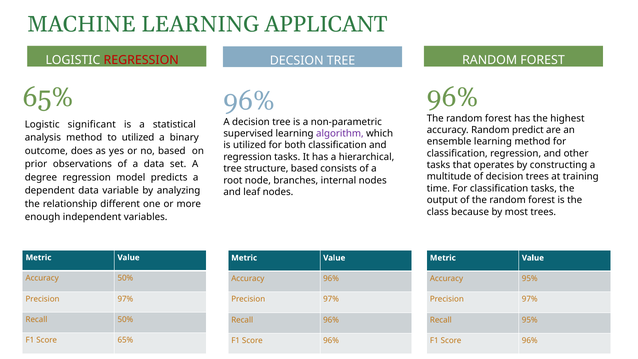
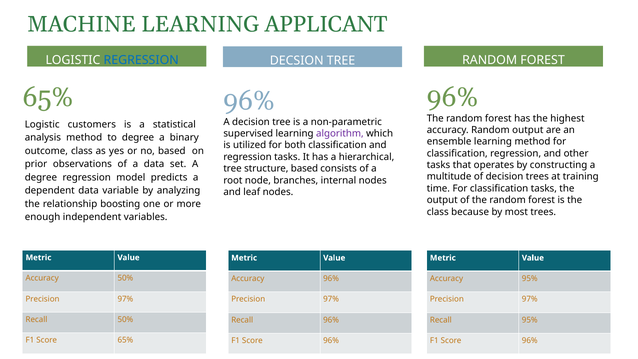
REGRESSION at (141, 60) colour: red -> blue
significant: significant -> customers
Random predict: predict -> output
to utilized: utilized -> degree
outcome does: does -> class
different: different -> boosting
